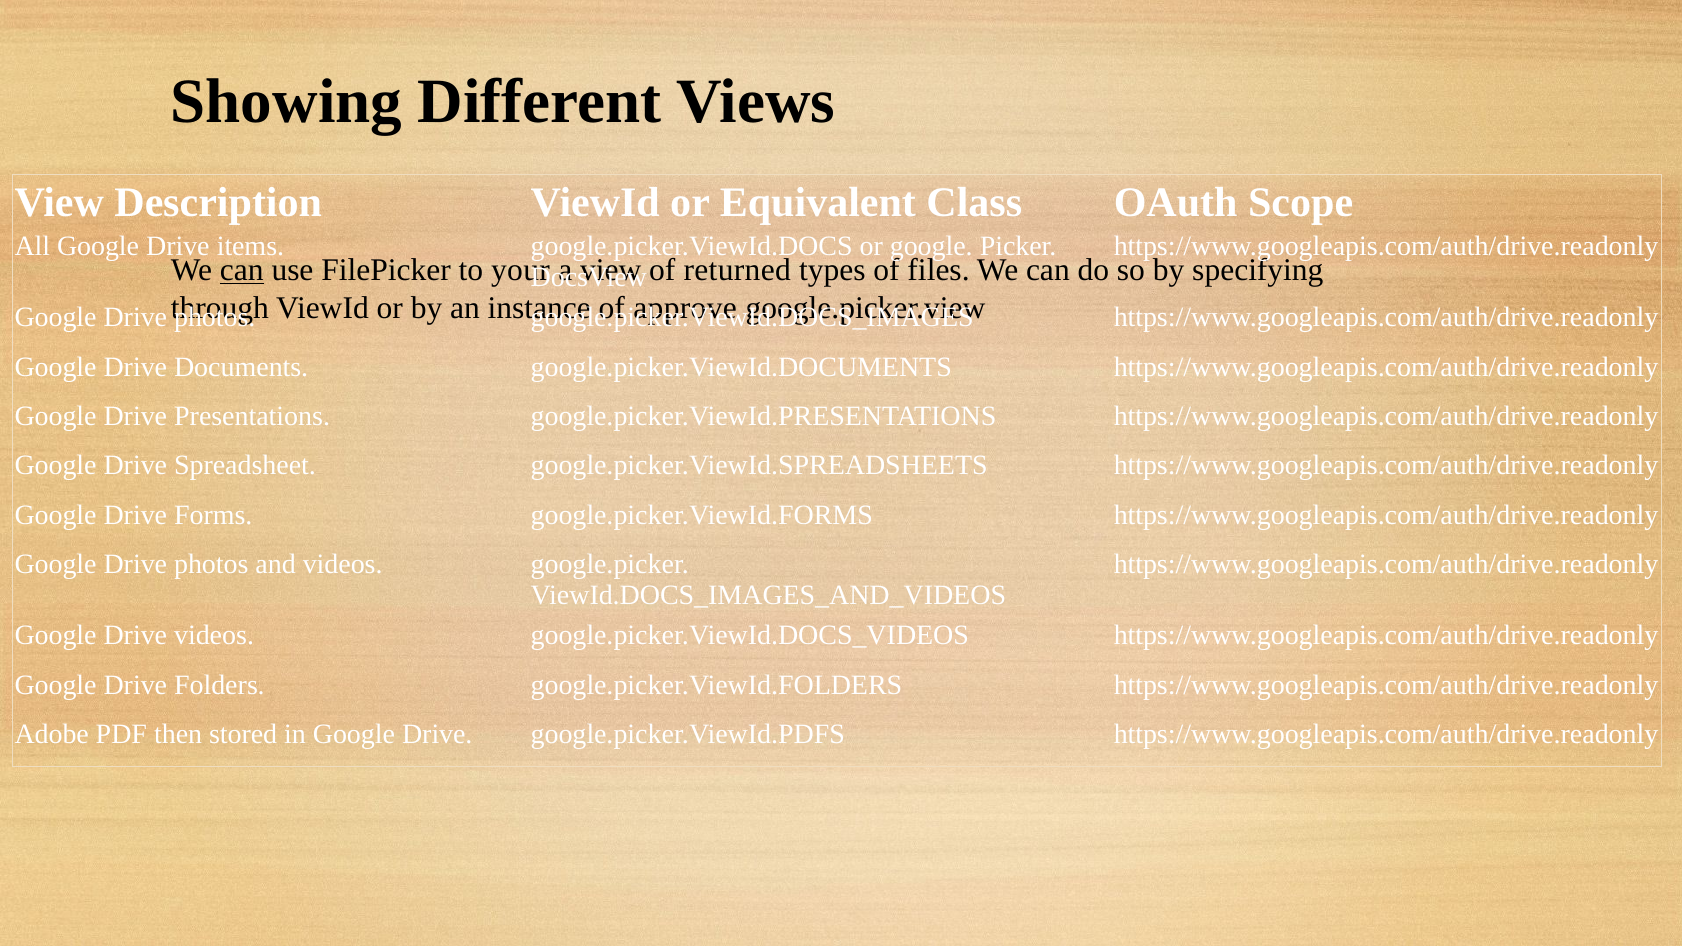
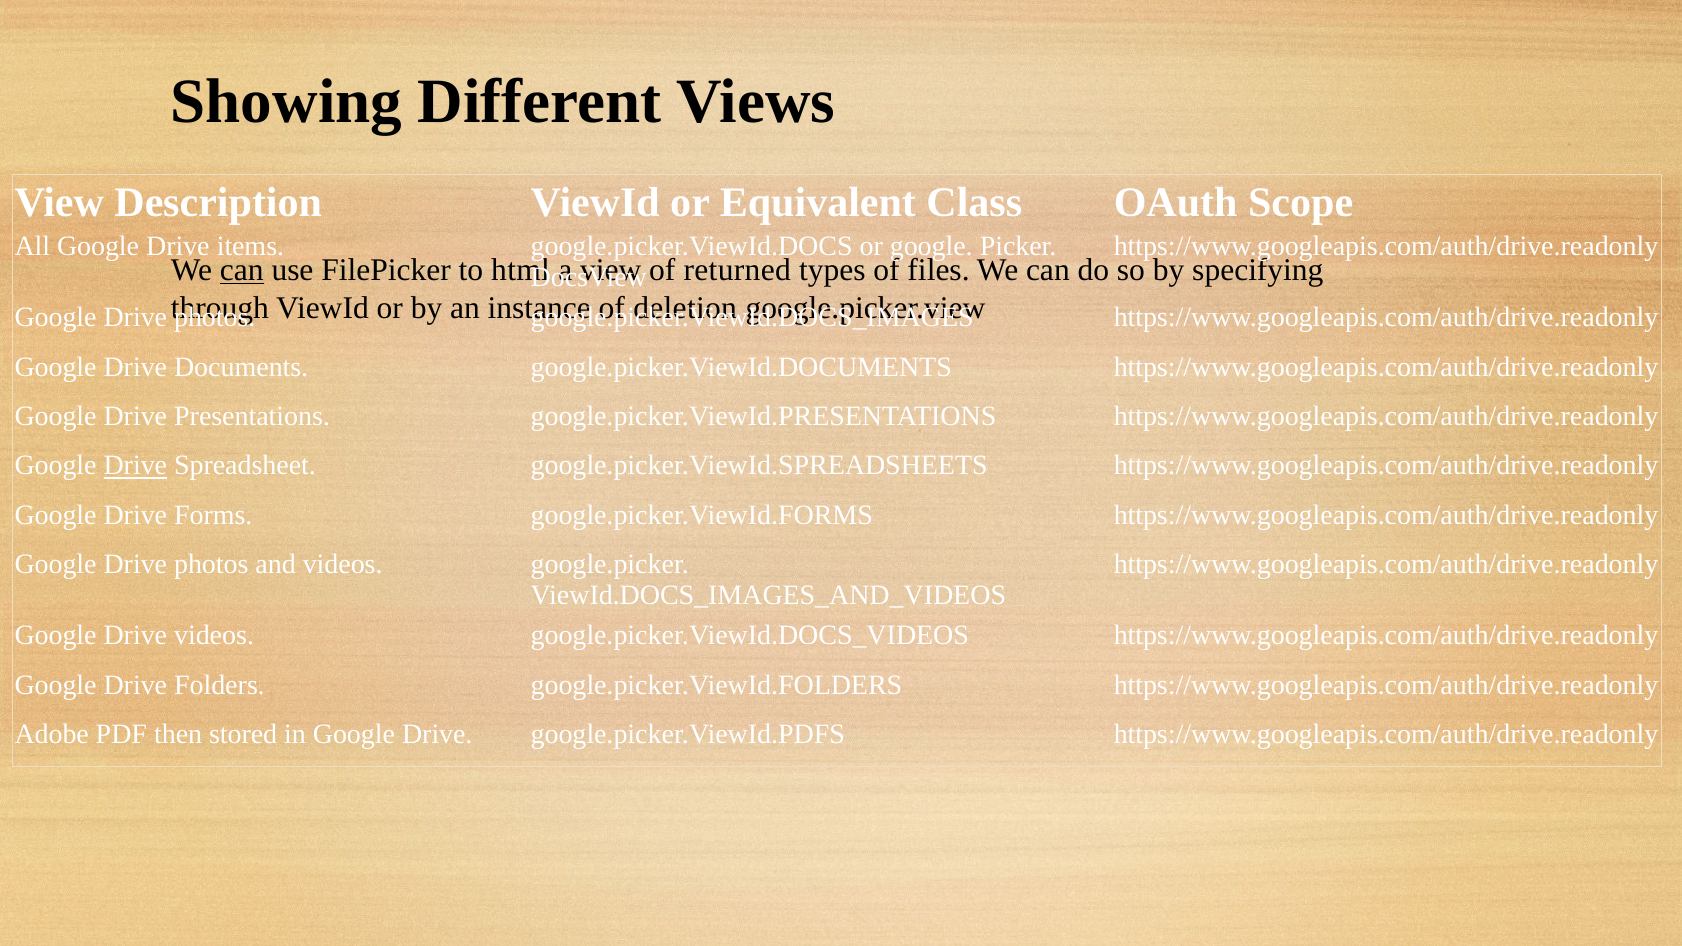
your: your -> html
approve: approve -> deletion
Drive at (135, 466) underline: none -> present
